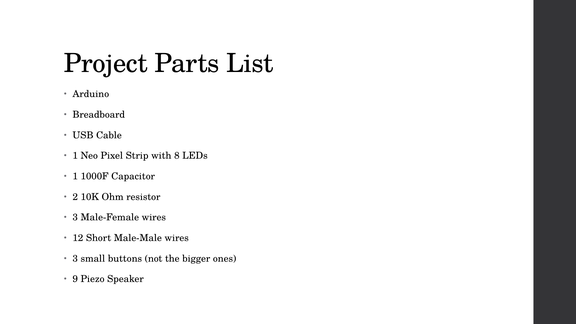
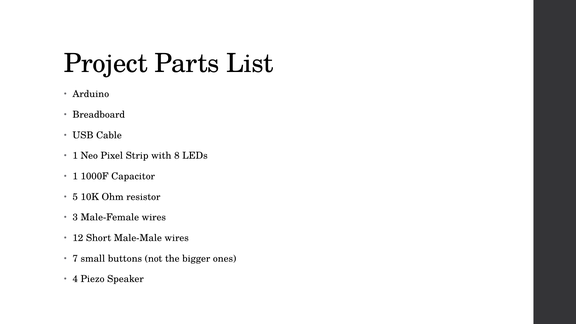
2: 2 -> 5
3 at (75, 259): 3 -> 7
9: 9 -> 4
